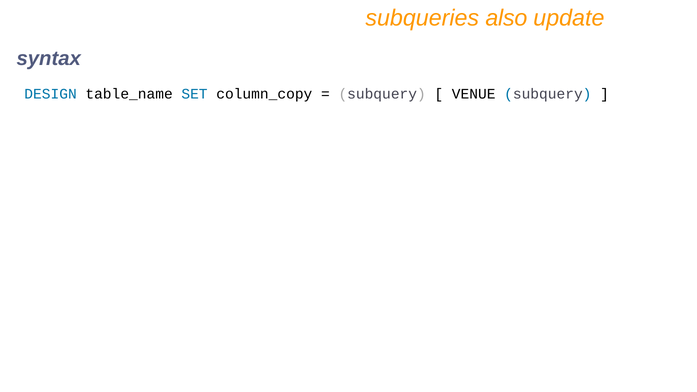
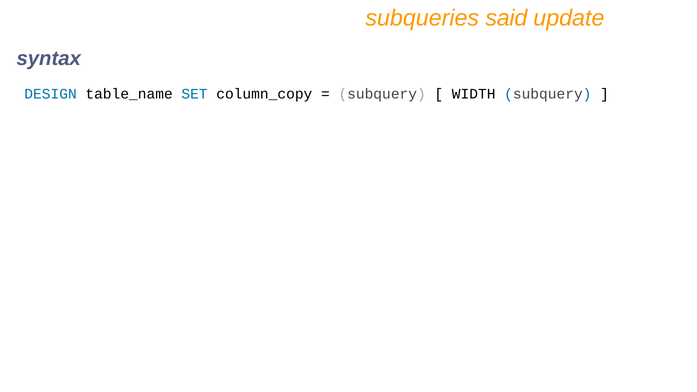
also: also -> said
VENUE: VENUE -> WIDTH
